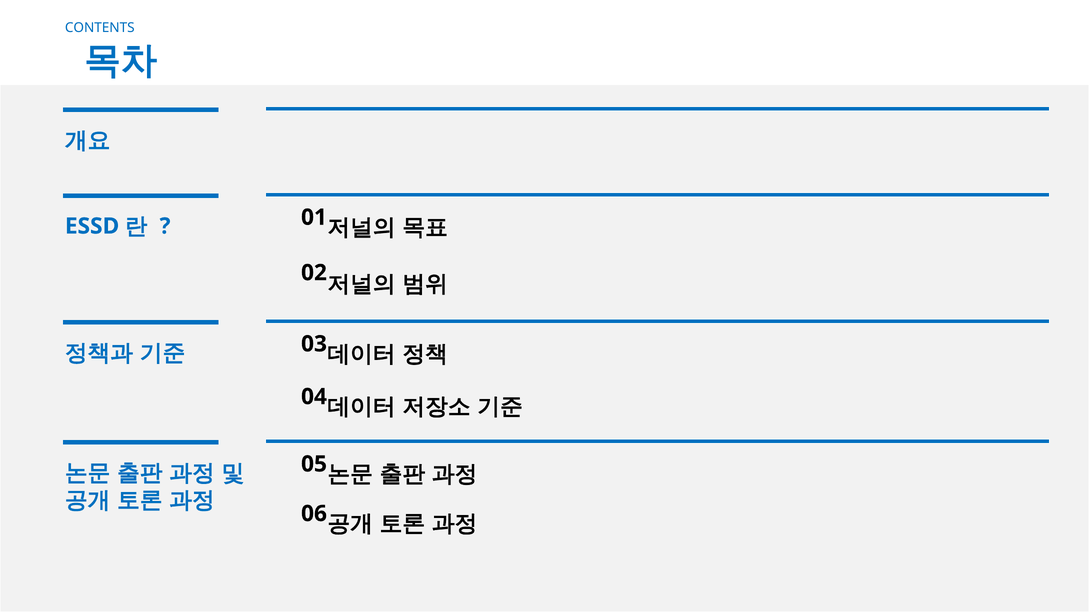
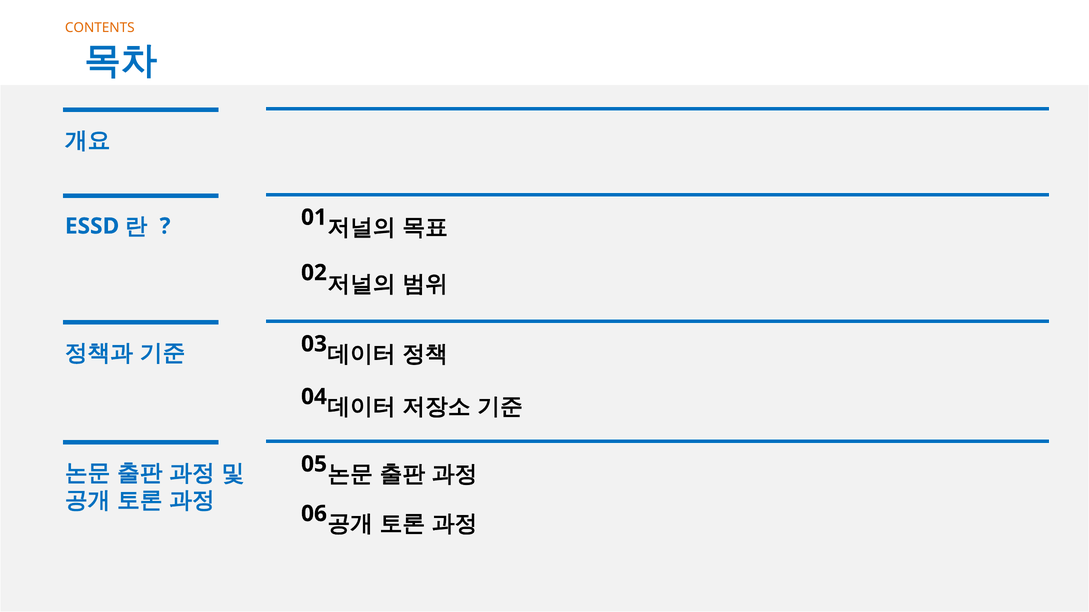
CONTENTS colour: blue -> orange
